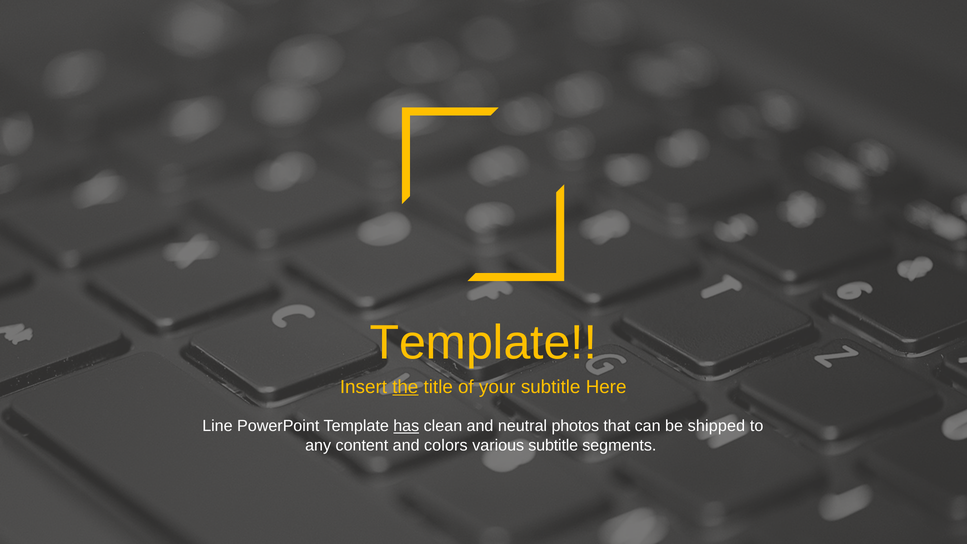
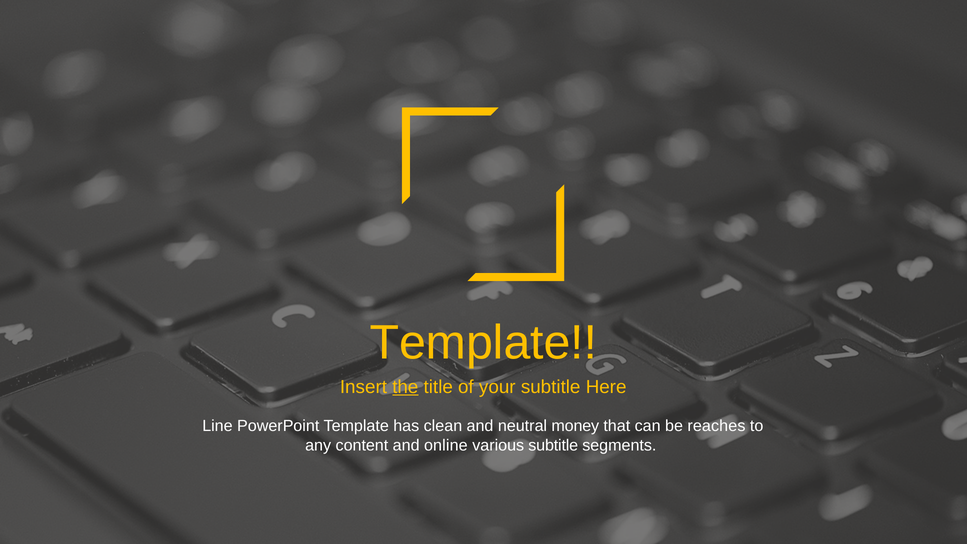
has underline: present -> none
photos: photos -> money
shipped: shipped -> reaches
colors: colors -> online
